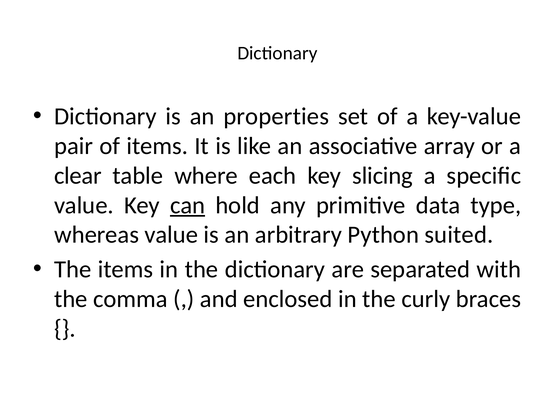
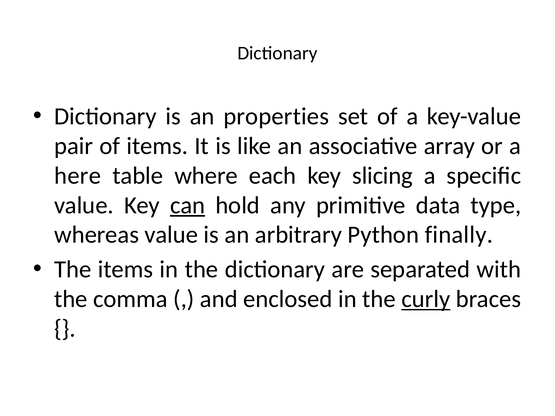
clear: clear -> here
suited: suited -> finally
curly underline: none -> present
